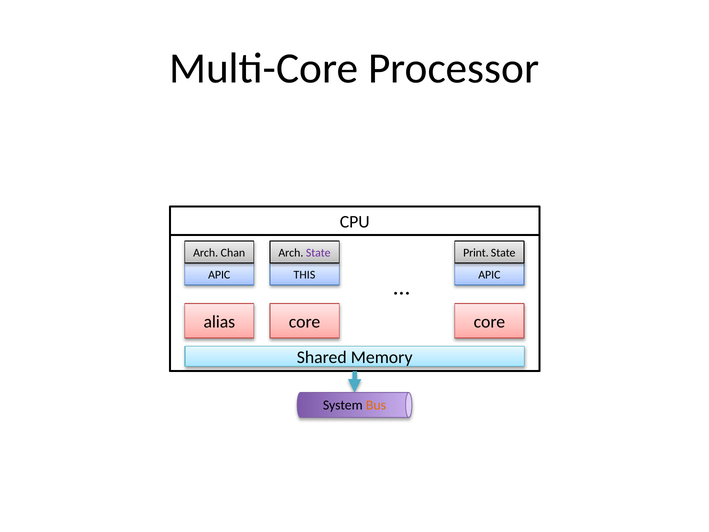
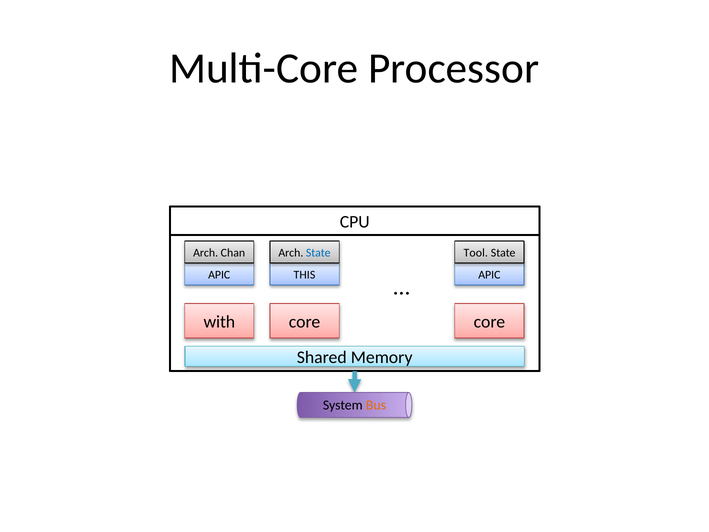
State at (318, 253) colour: purple -> blue
Print: Print -> Tool
alias: alias -> with
